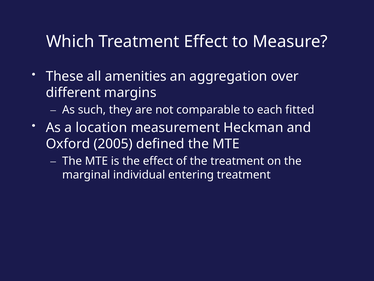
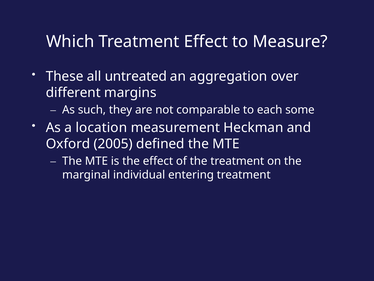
amenities: amenities -> untreated
fitted: fitted -> some
